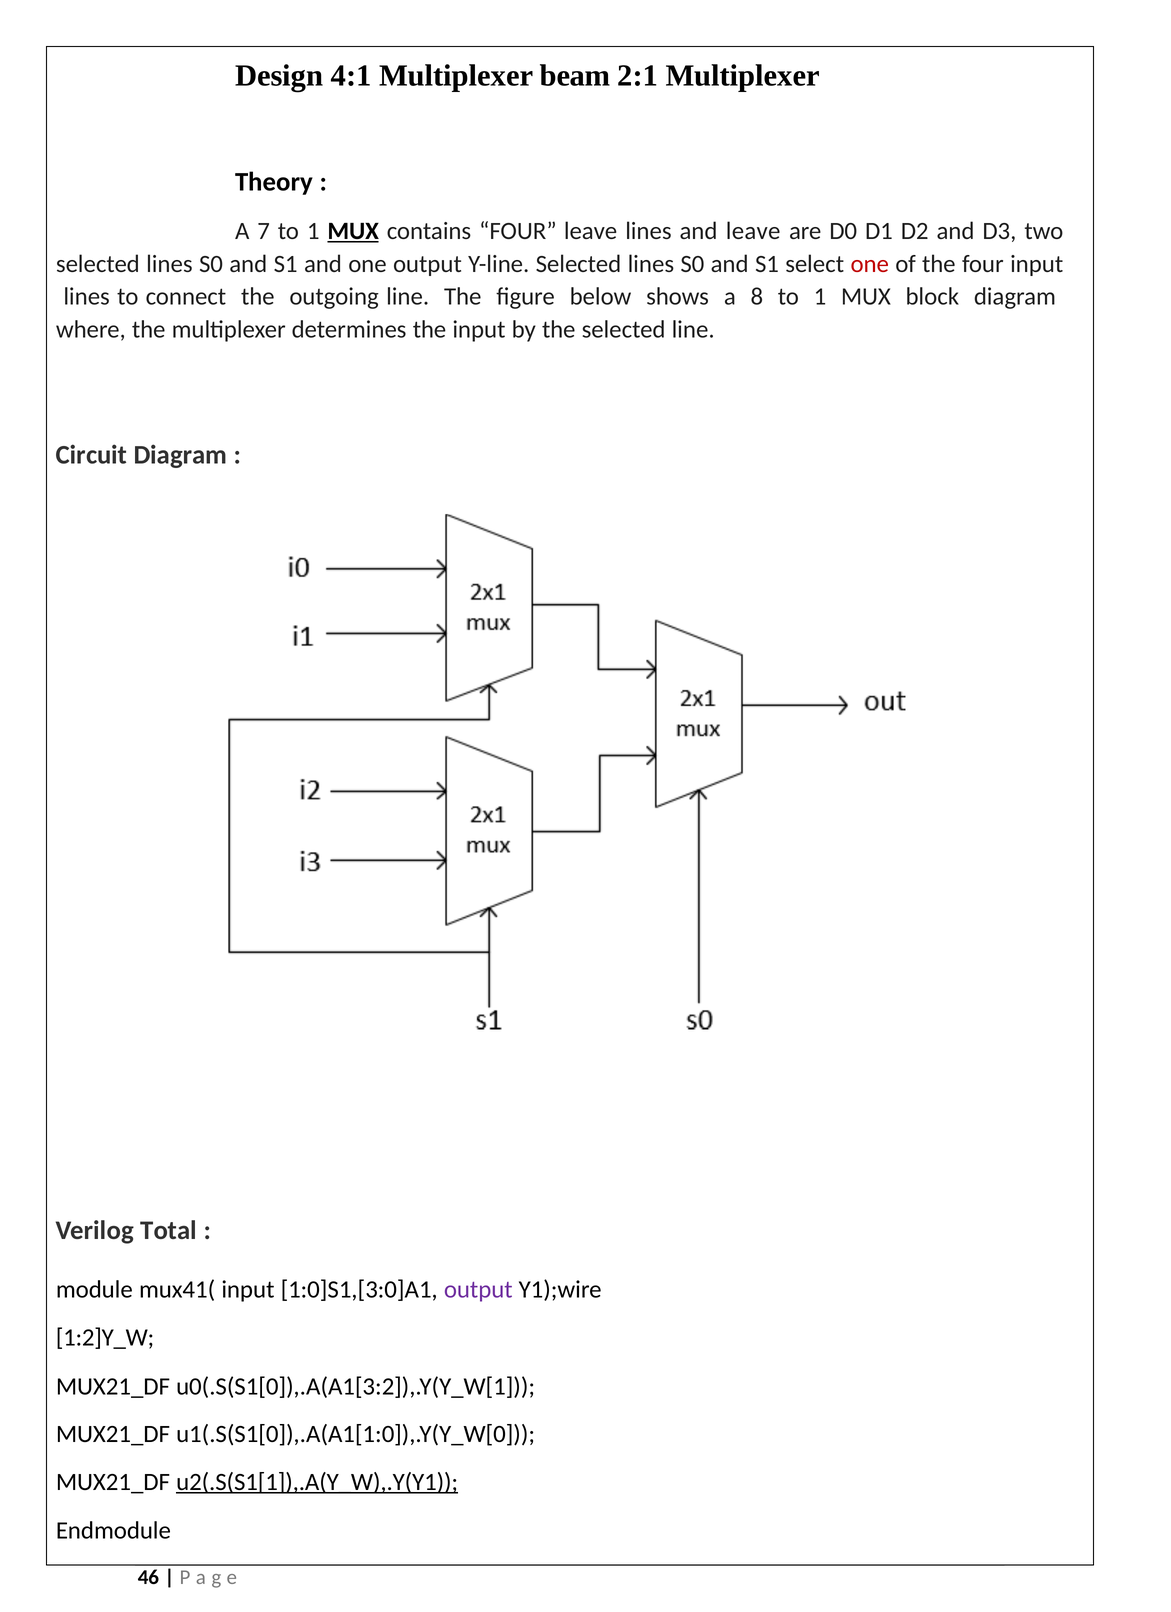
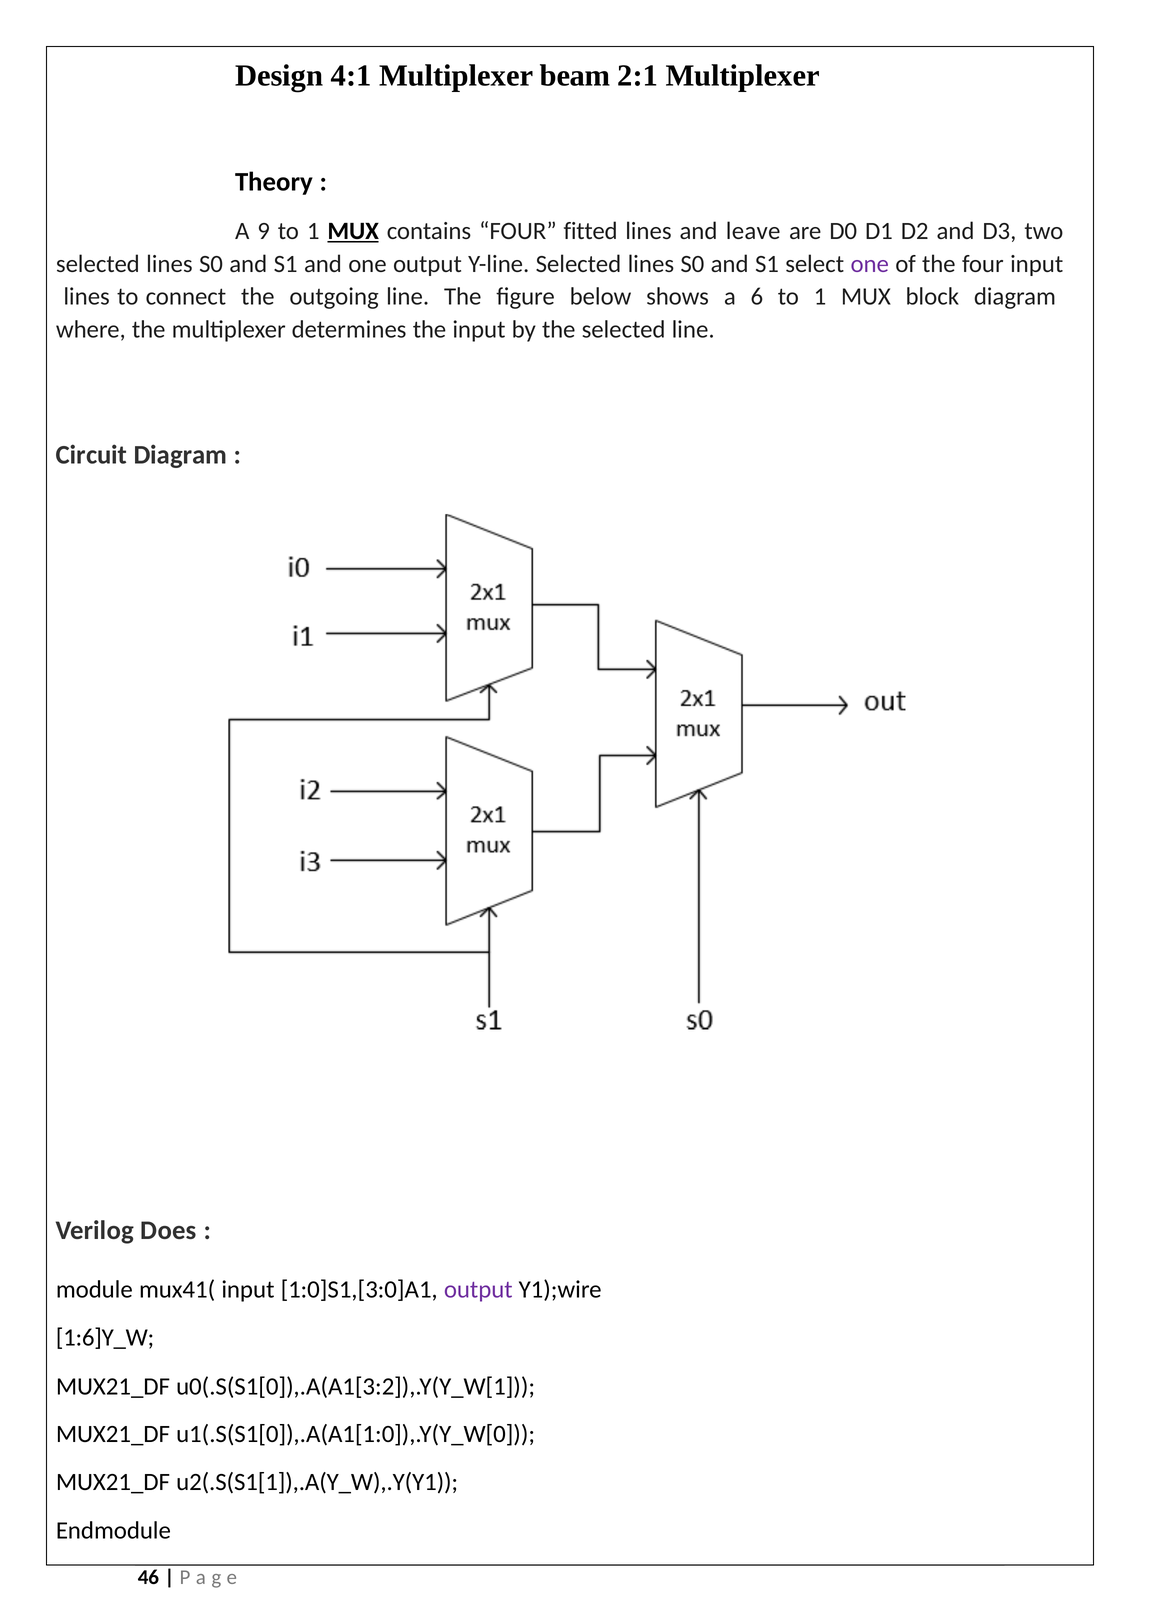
7: 7 -> 9
FOUR leave: leave -> fitted
one at (870, 264) colour: red -> purple
8: 8 -> 6
Total: Total -> Does
1:2]Y_W: 1:2]Y_W -> 1:6]Y_W
u2(.S(S1[1]),.A(Y_W),.Y(Y1 underline: present -> none
